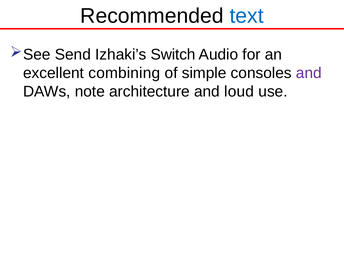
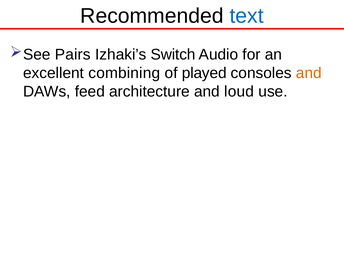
Send: Send -> Pairs
simple: simple -> played
and at (309, 73) colour: purple -> orange
note: note -> feed
